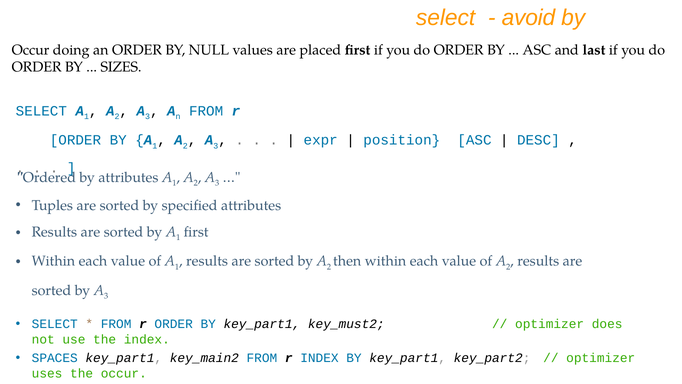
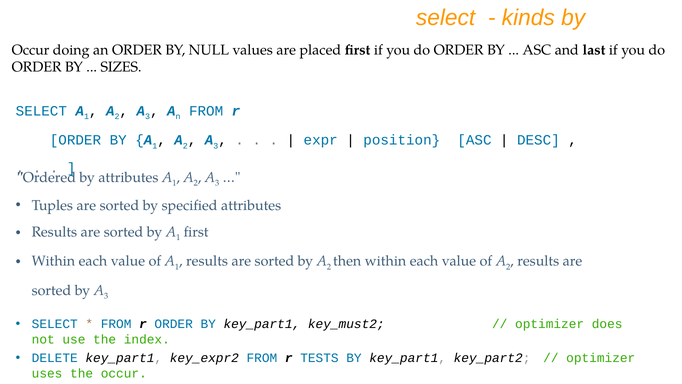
avoid: avoid -> kinds
SPACES: SPACES -> DELETE
key_main2: key_main2 -> key_expr2
r INDEX: INDEX -> TESTS
